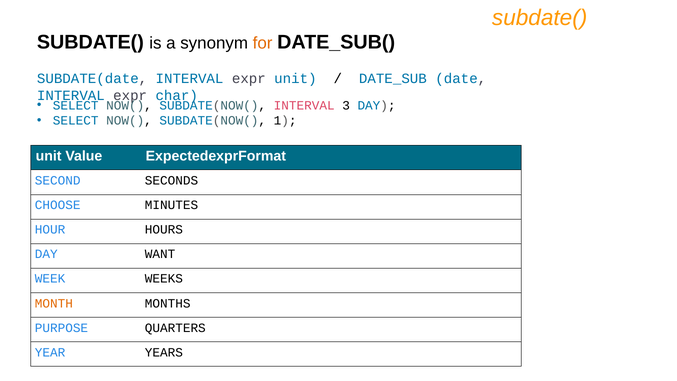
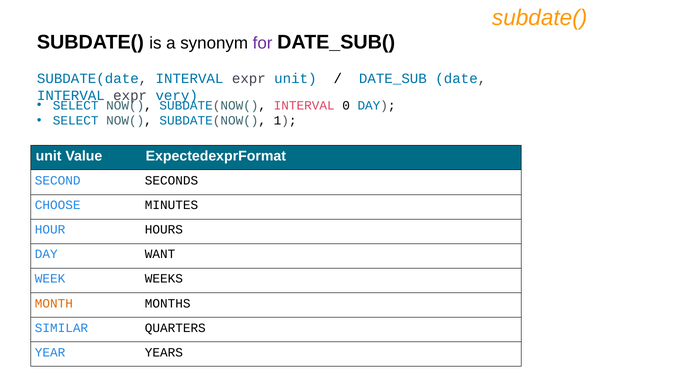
for colour: orange -> purple
char: char -> very
3: 3 -> 0
PURPOSE: PURPOSE -> SIMILAR
